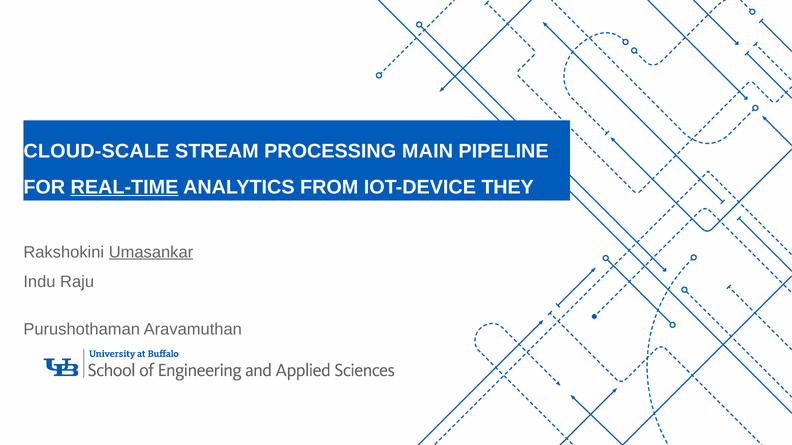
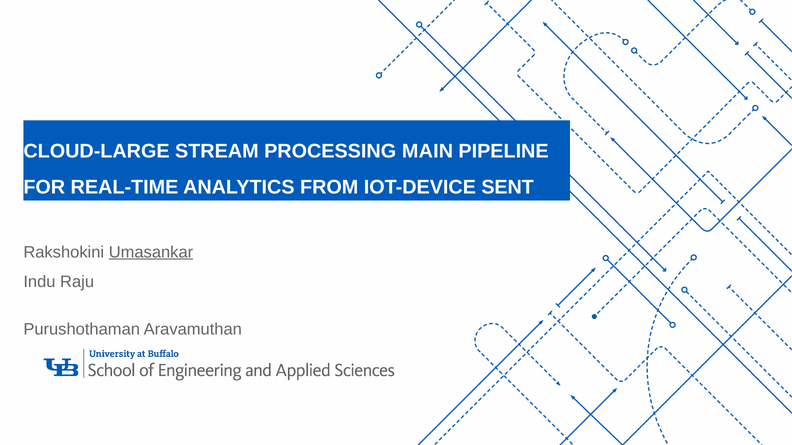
CLOUD-SCALE: CLOUD-SCALE -> CLOUD-LARGE
REAL-TIME underline: present -> none
THEY: THEY -> SENT
